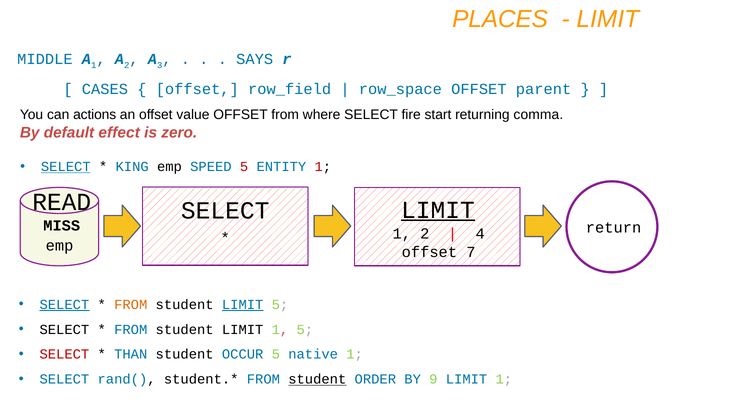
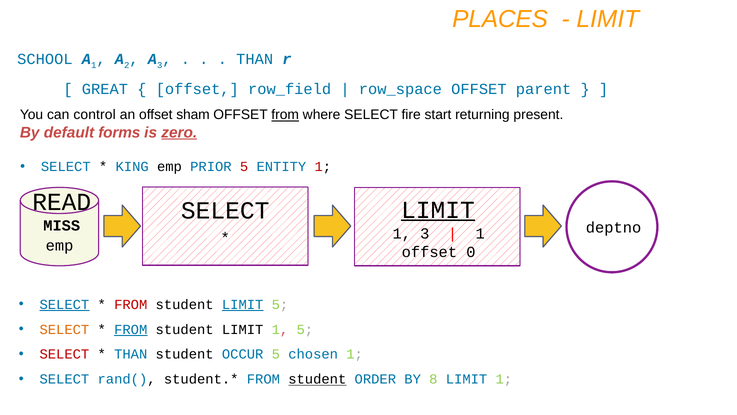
MIDDLE: MIDDLE -> SCHOOL
SAYS at (255, 59): SAYS -> THAN
CASES: CASES -> GREAT
actions: actions -> control
value: value -> sham
from at (285, 115) underline: none -> present
comma: comma -> present
effect: effect -> forms
zero underline: none -> present
SELECT at (66, 167) underline: present -> none
SPEED: SPEED -> PRIOR
return: return -> deptno
1 2: 2 -> 3
4 at (480, 233): 4 -> 1
7: 7 -> 0
FROM at (131, 304) colour: orange -> red
SELECT at (64, 329) colour: black -> orange
FROM at (131, 329) underline: none -> present
native: native -> chosen
9: 9 -> 8
